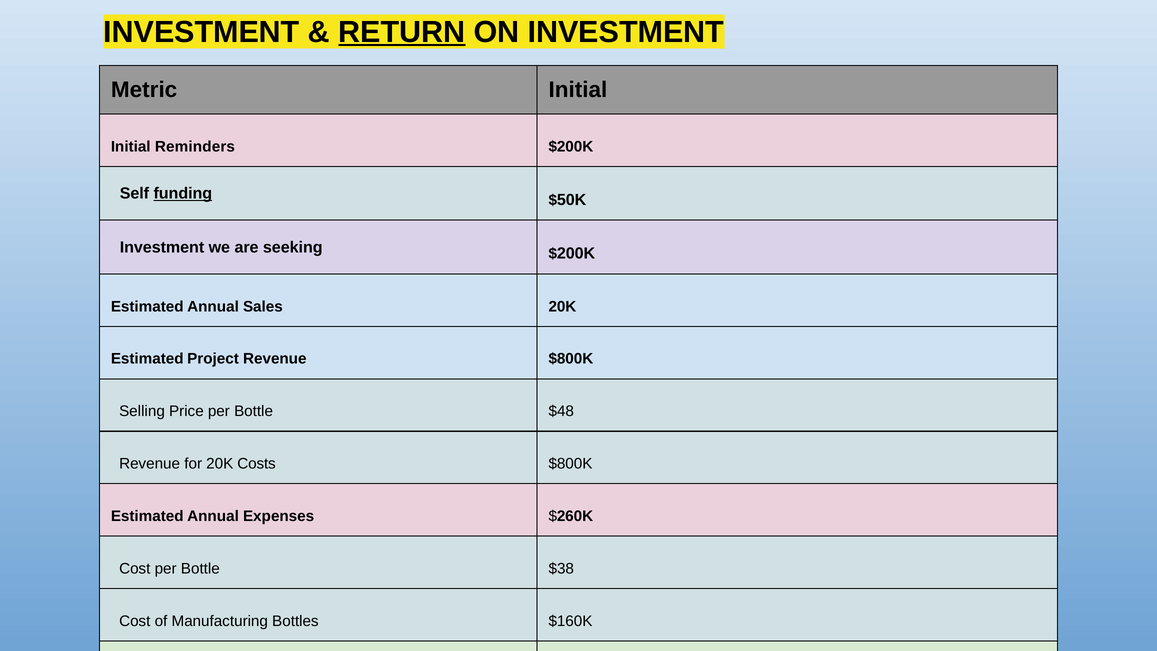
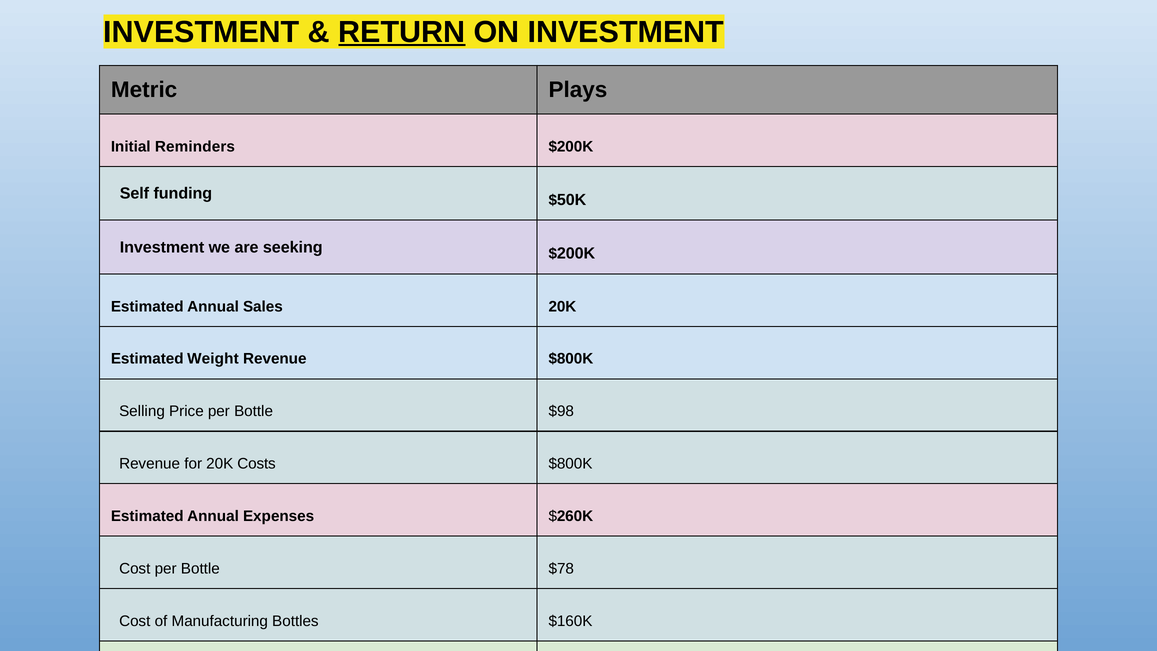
Metric Initial: Initial -> Plays
funding underline: present -> none
Project: Project -> Weight
$48: $48 -> $98
$38: $38 -> $78
